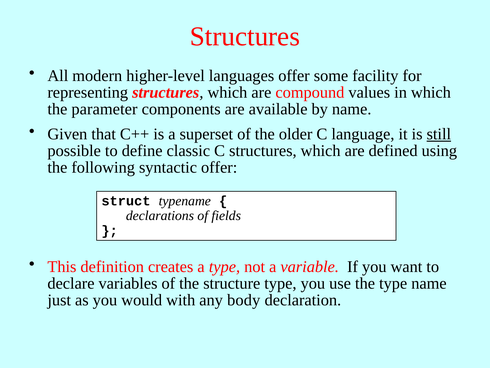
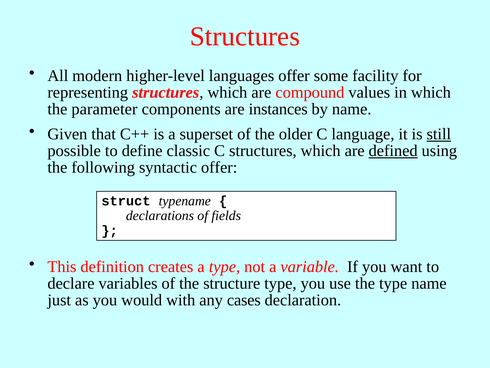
available: available -> instances
defined underline: none -> present
body: body -> cases
